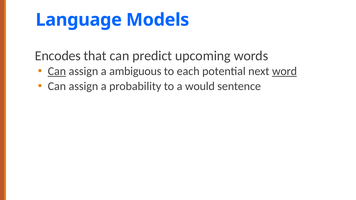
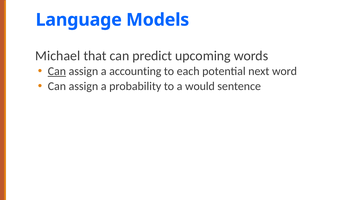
Encodes: Encodes -> Michael
ambiguous: ambiguous -> accounting
word underline: present -> none
